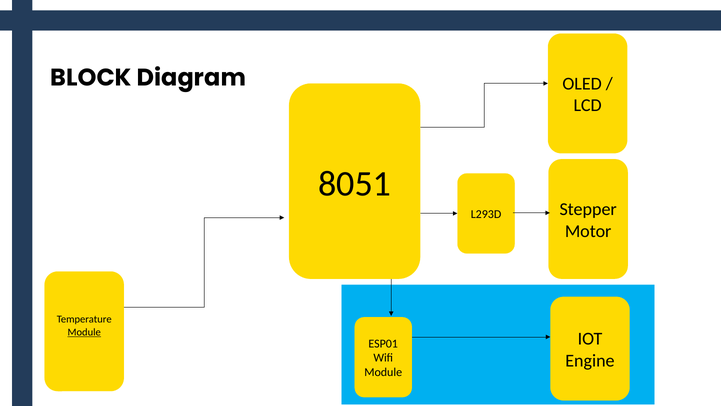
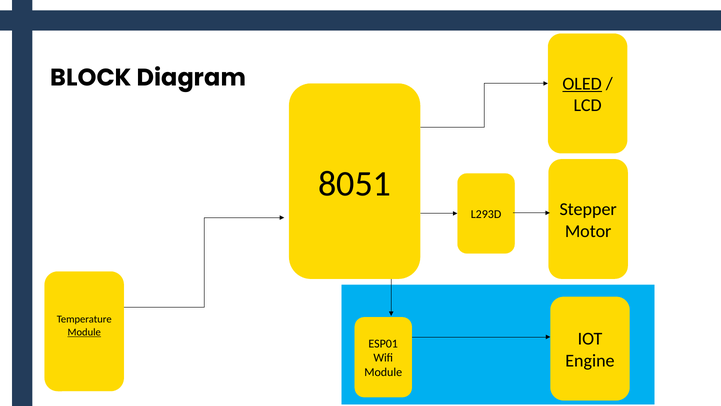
OLED underline: none -> present
